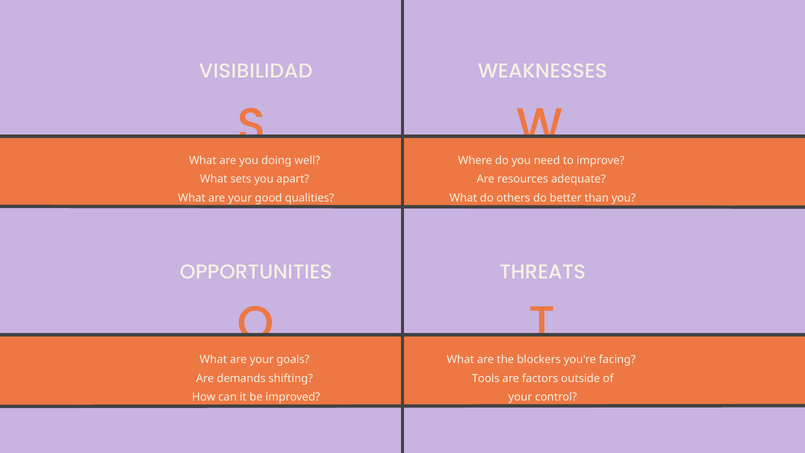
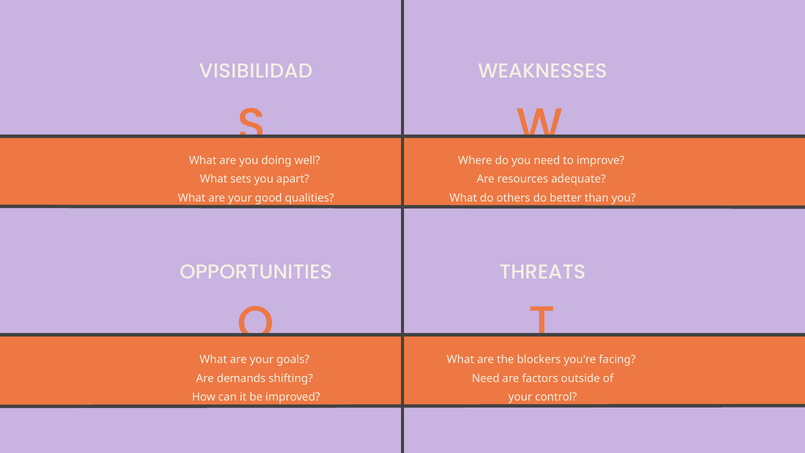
Tools at (486, 378): Tools -> Need
